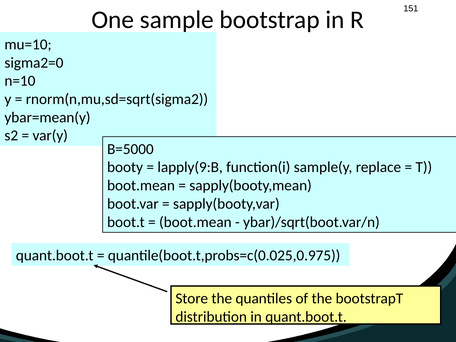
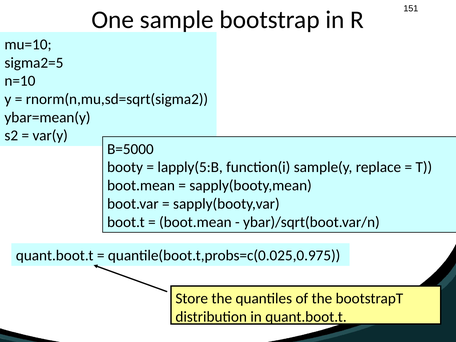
sigma2=0: sigma2=0 -> sigma2=5
lapply(9:B: lapply(9:B -> lapply(5:B
